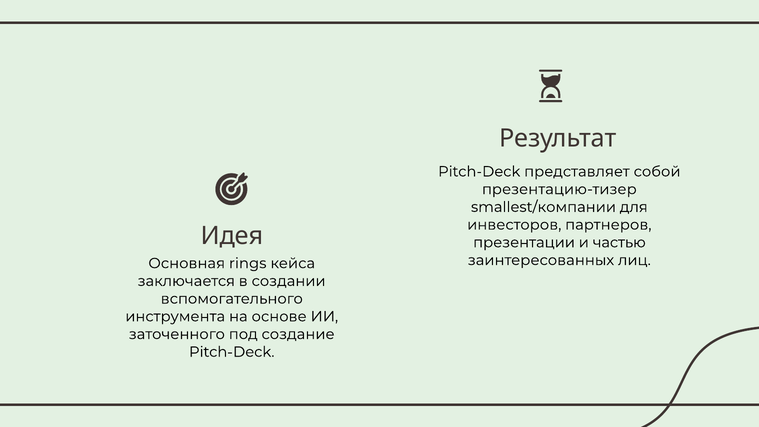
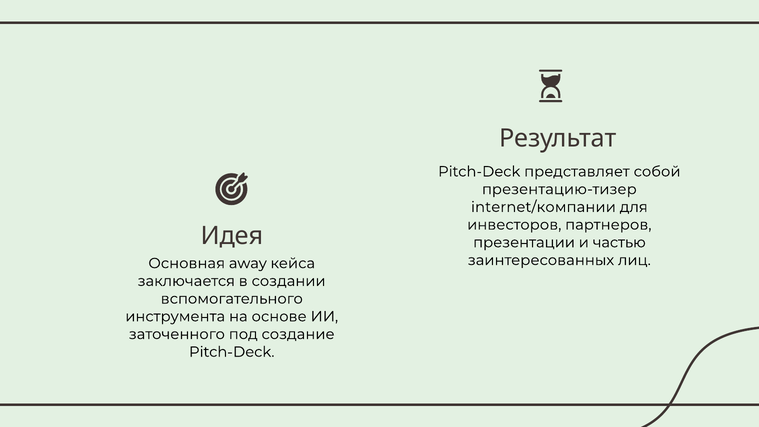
smallest/компании: smallest/компании -> internet/компании
rings: rings -> away
